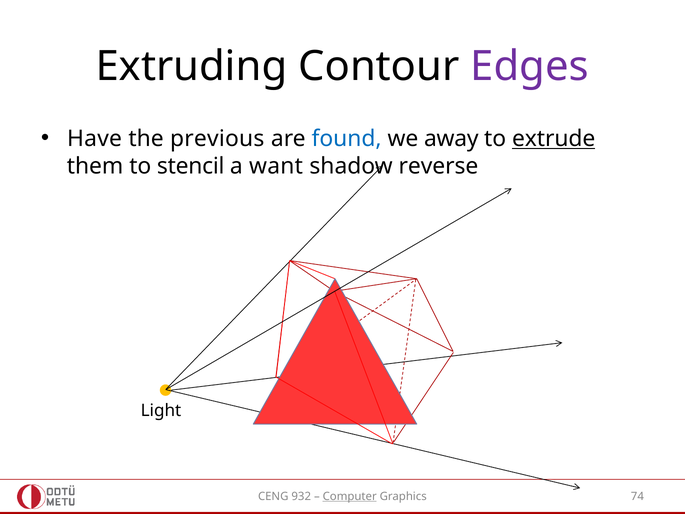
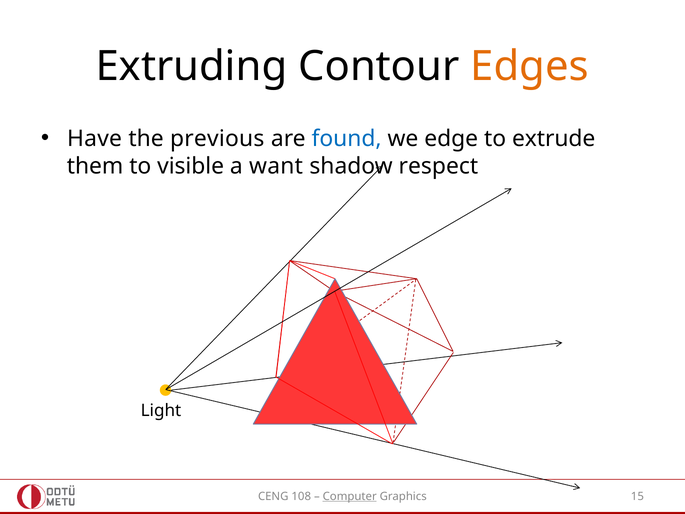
Edges colour: purple -> orange
away: away -> edge
extrude underline: present -> none
stencil: stencil -> visible
reverse: reverse -> respect
932: 932 -> 108
74: 74 -> 15
